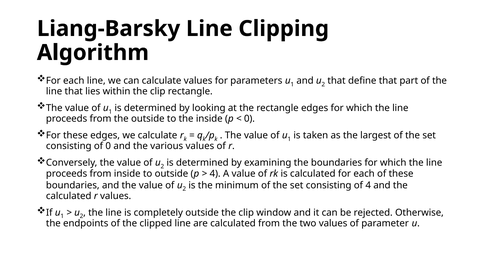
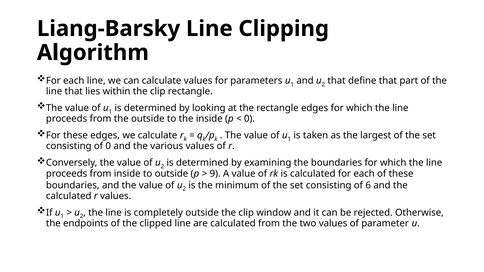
4 at (215, 174): 4 -> 9
of 4: 4 -> 6
